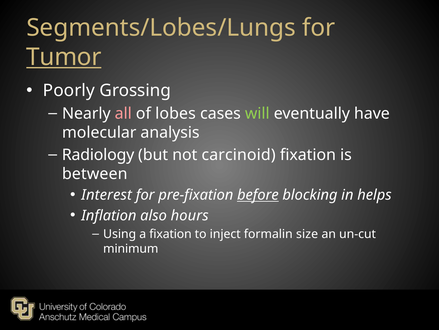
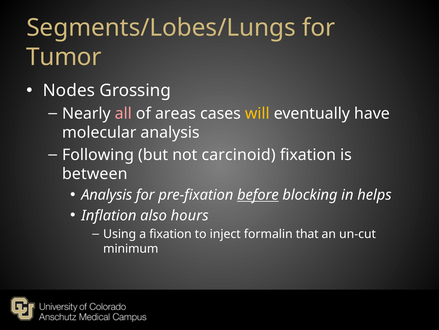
Tumor underline: present -> none
Poorly: Poorly -> Nodes
lobes: lobes -> areas
will colour: light green -> yellow
Radiology: Radiology -> Following
Interest at (107, 195): Interest -> Analysis
size: size -> that
